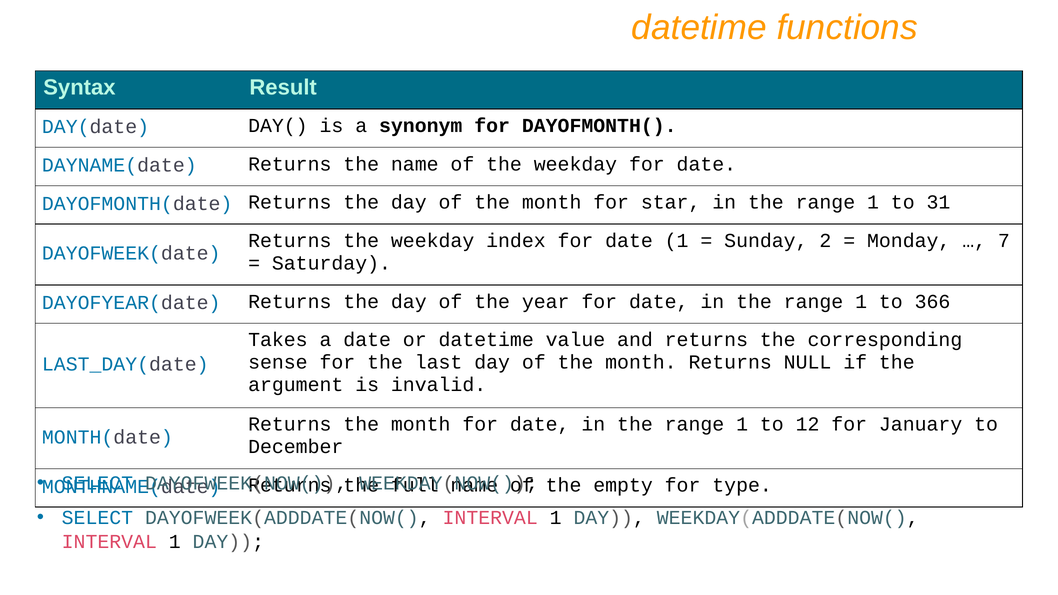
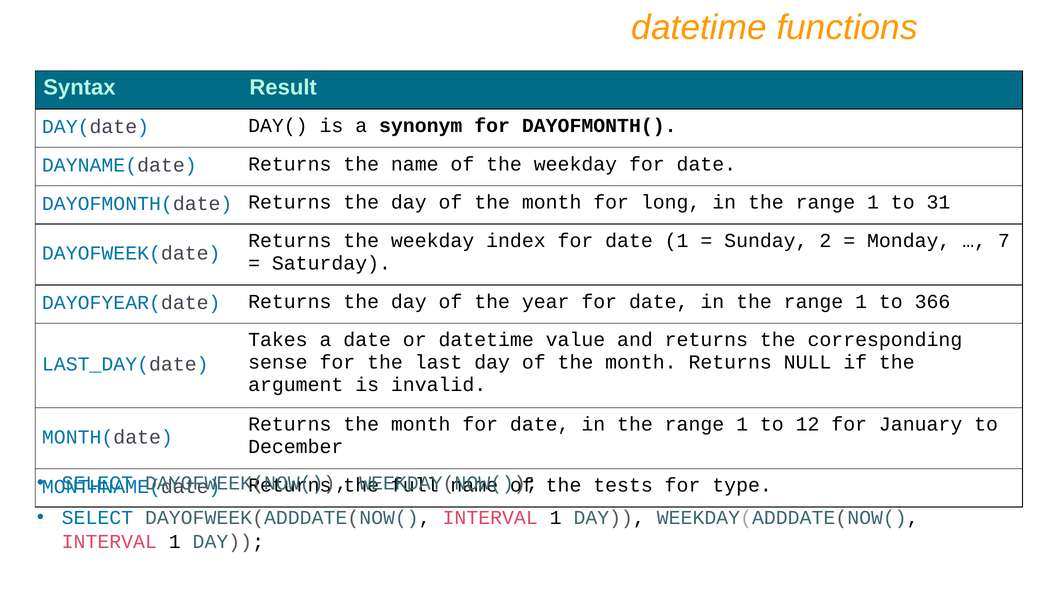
star: star -> long
empty: empty -> tests
